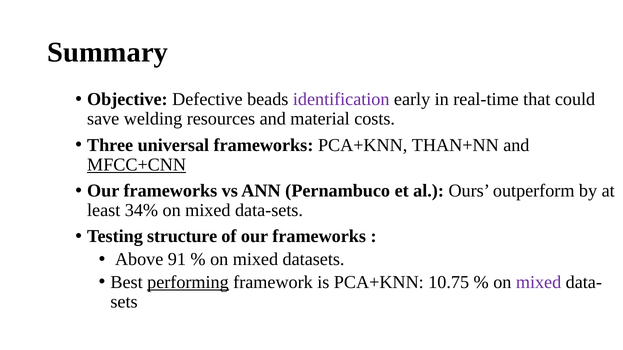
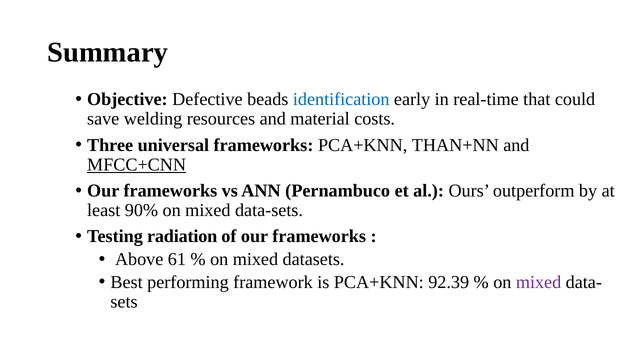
identification colour: purple -> blue
34%: 34% -> 90%
structure: structure -> radiation
91: 91 -> 61
performing underline: present -> none
10.75: 10.75 -> 92.39
